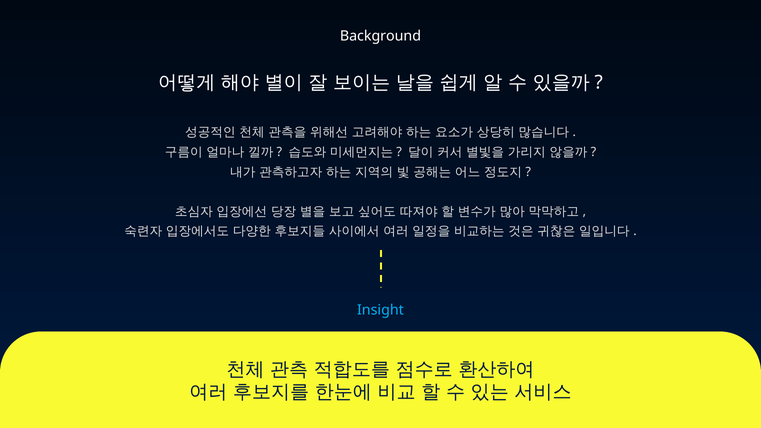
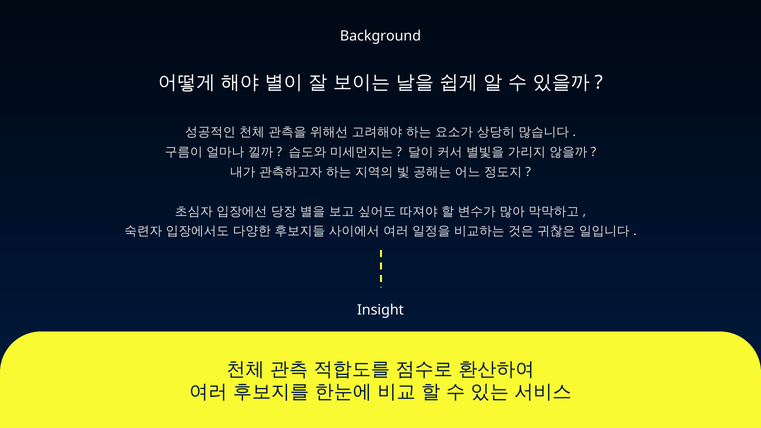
Insight colour: light blue -> white
